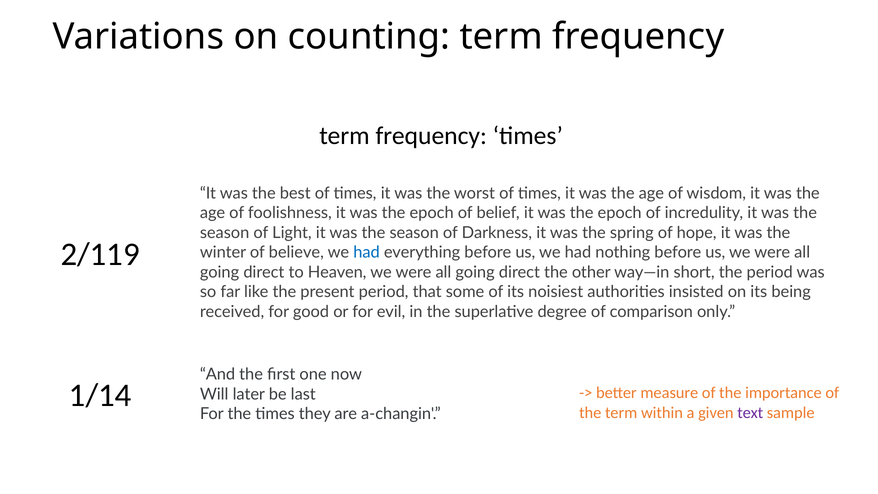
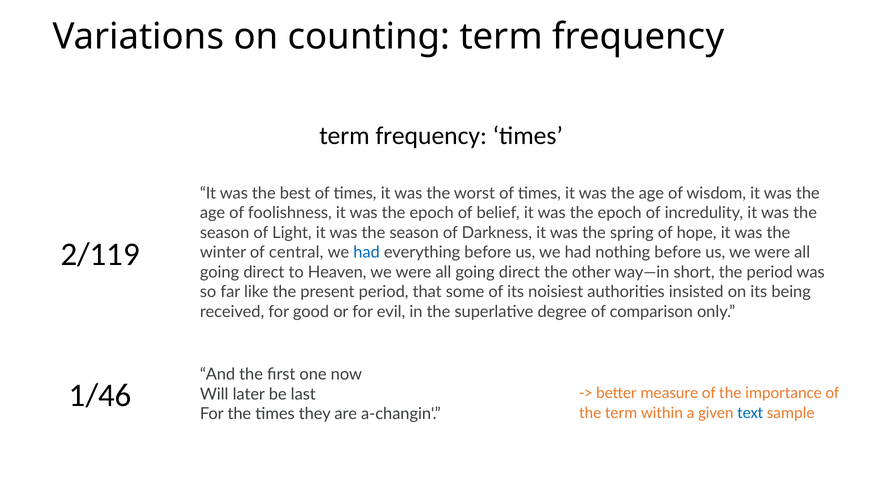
believe: believe -> central
1/14: 1/14 -> 1/46
text colour: purple -> blue
